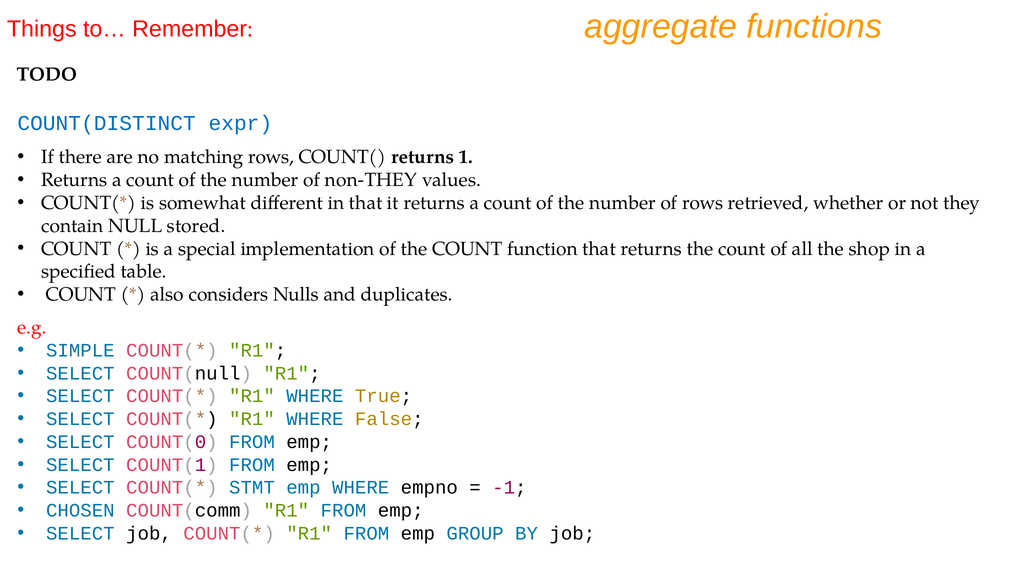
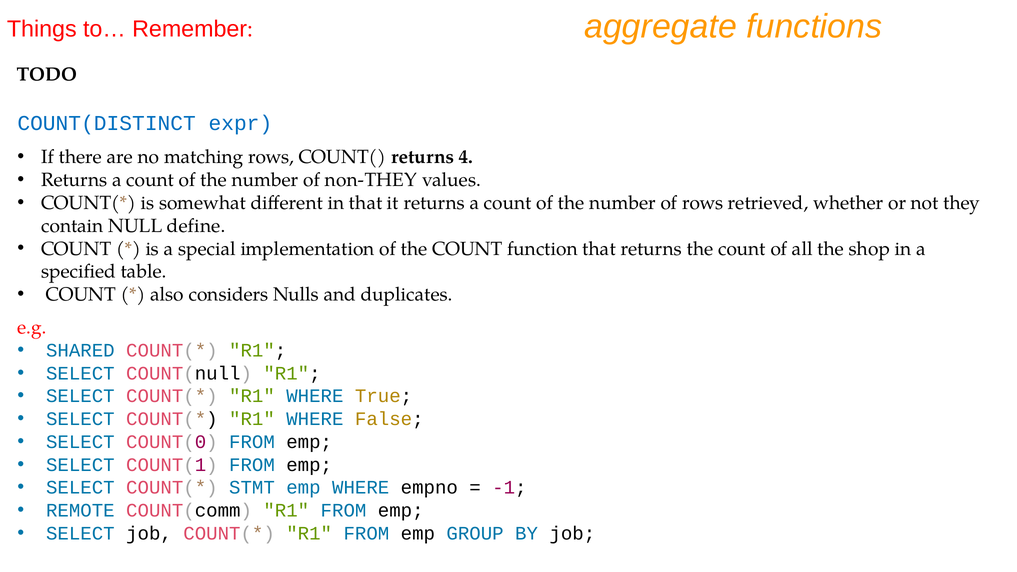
1: 1 -> 4
stored: stored -> define
SIMPLE: SIMPLE -> SHARED
CHOSEN: CHOSEN -> REMOTE
